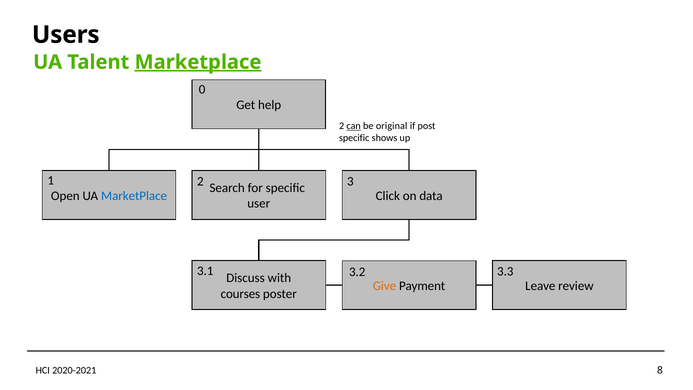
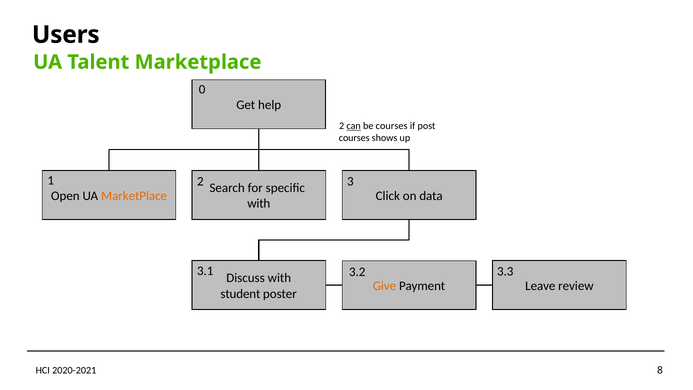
Marketplace at (198, 62) underline: present -> none
be original: original -> courses
specific at (354, 138): specific -> courses
MarketPlace at (134, 196) colour: blue -> orange
user at (259, 204): user -> with
courses: courses -> student
